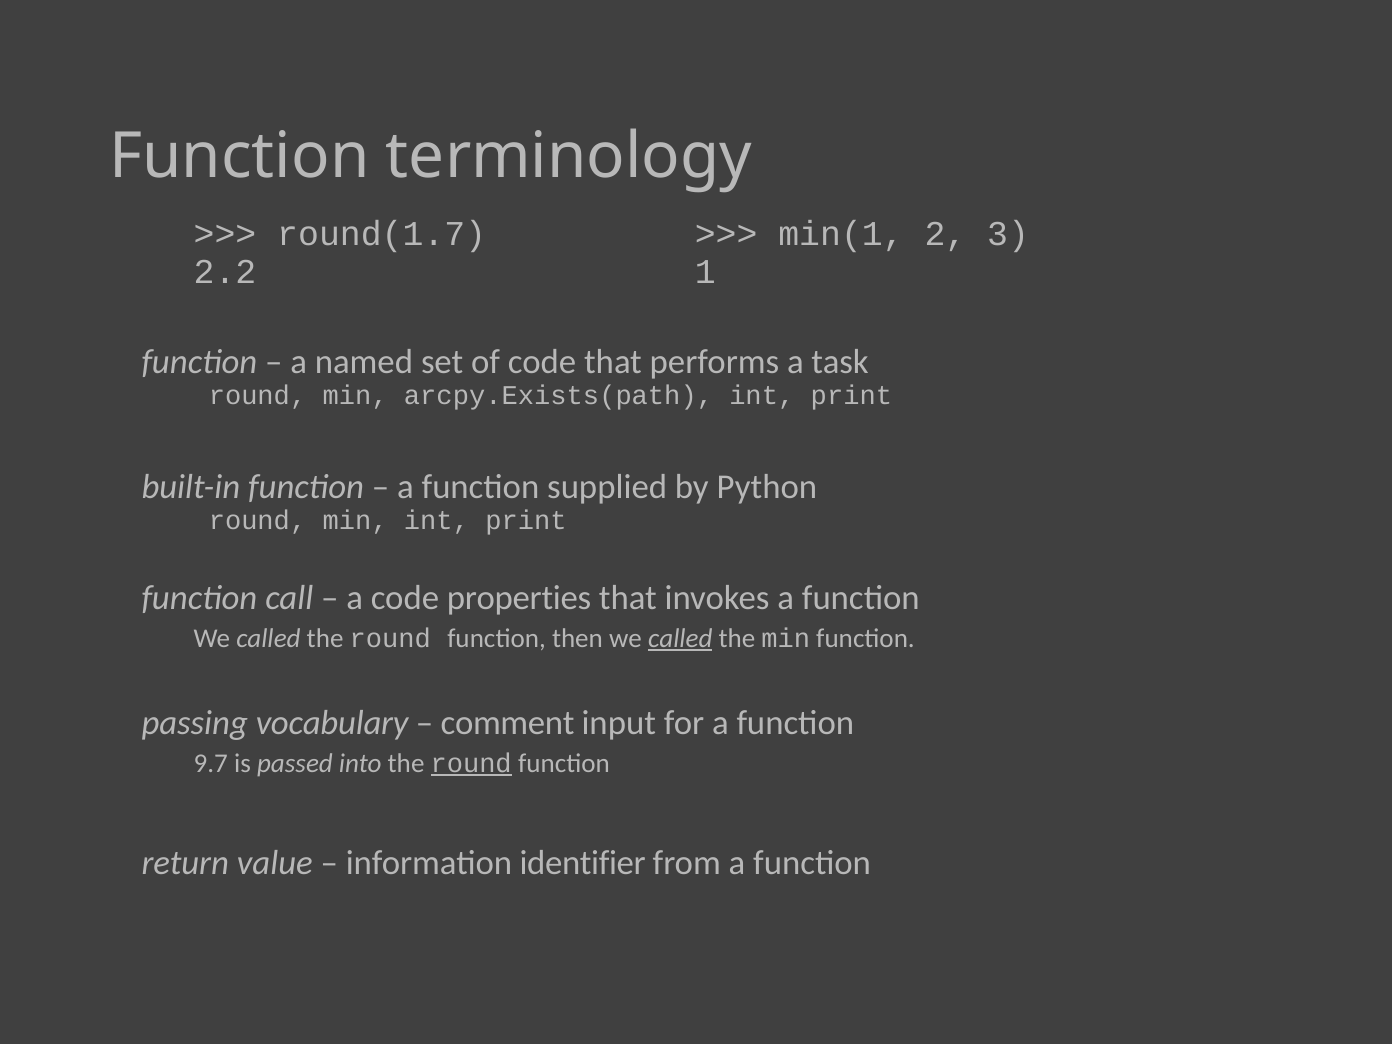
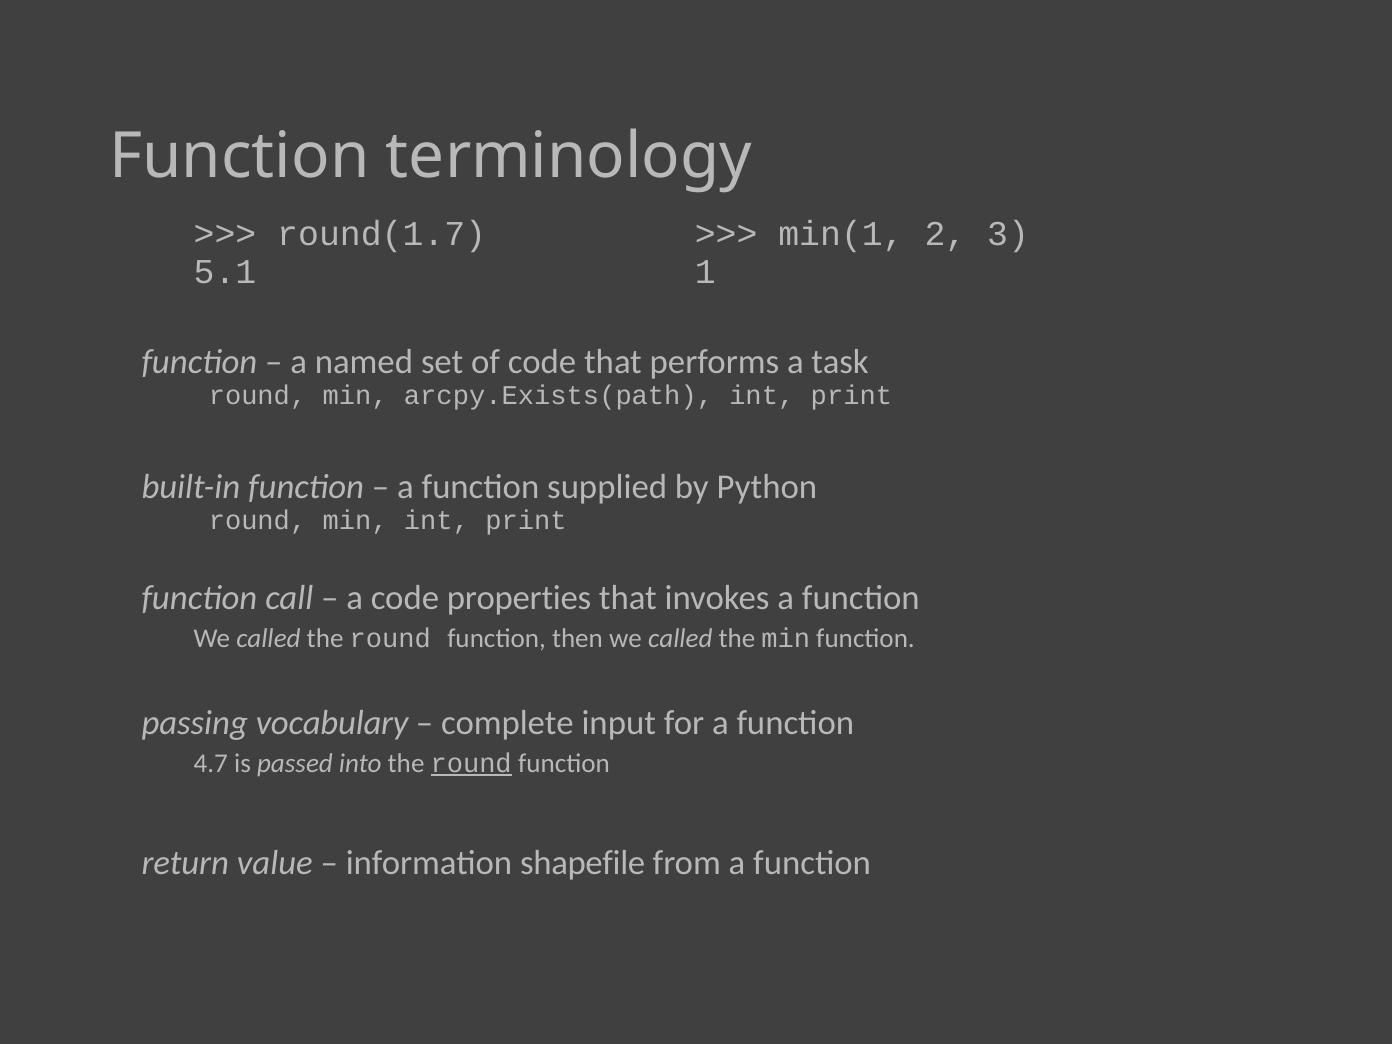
2.2: 2.2 -> 5.1
called at (680, 638) underline: present -> none
comment: comment -> complete
9.7: 9.7 -> 4.7
identifier: identifier -> shapefile
